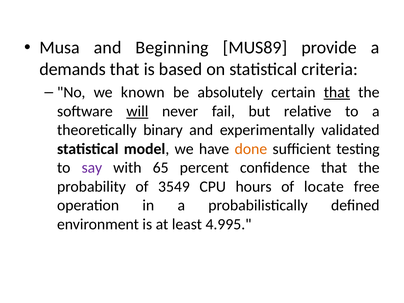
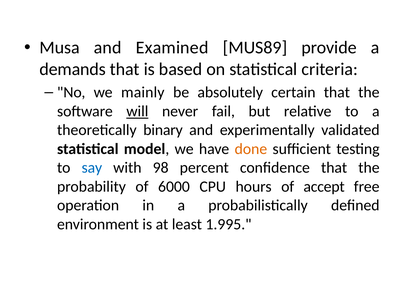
Beginning: Beginning -> Examined
known: known -> mainly
that at (337, 92) underline: present -> none
say colour: purple -> blue
65: 65 -> 98
3549: 3549 -> 6000
locate: locate -> accept
4.995: 4.995 -> 1.995
